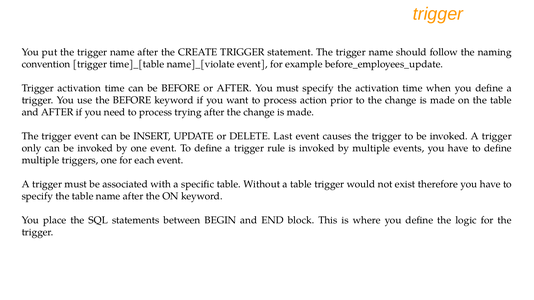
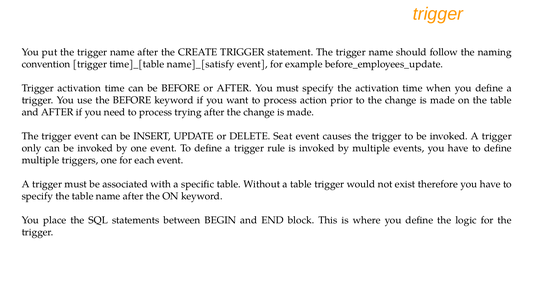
name]_[violate: name]_[violate -> name]_[satisfy
Last: Last -> Seat
